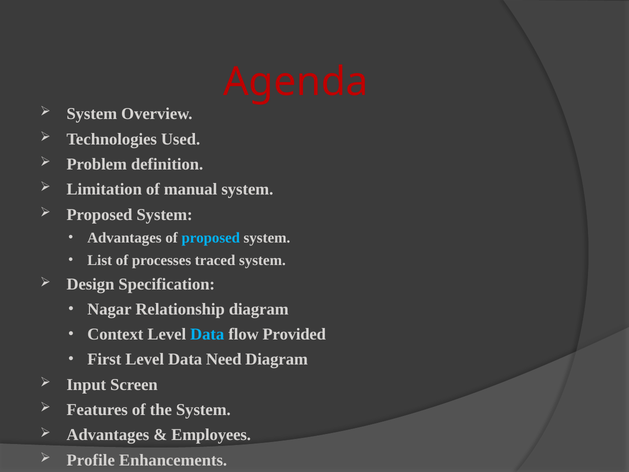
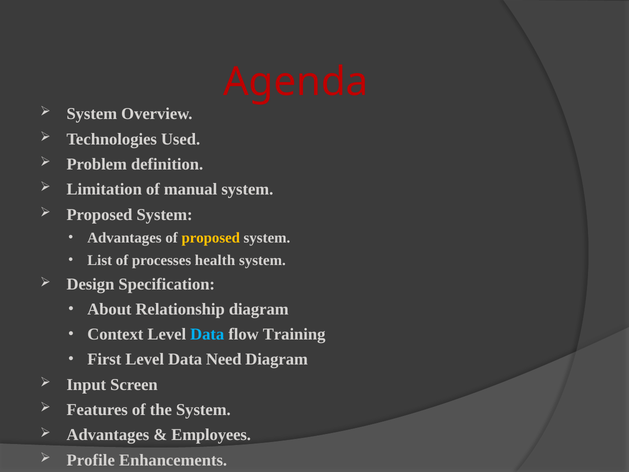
proposed at (211, 238) colour: light blue -> yellow
traced: traced -> health
Nagar: Nagar -> About
Provided: Provided -> Training
